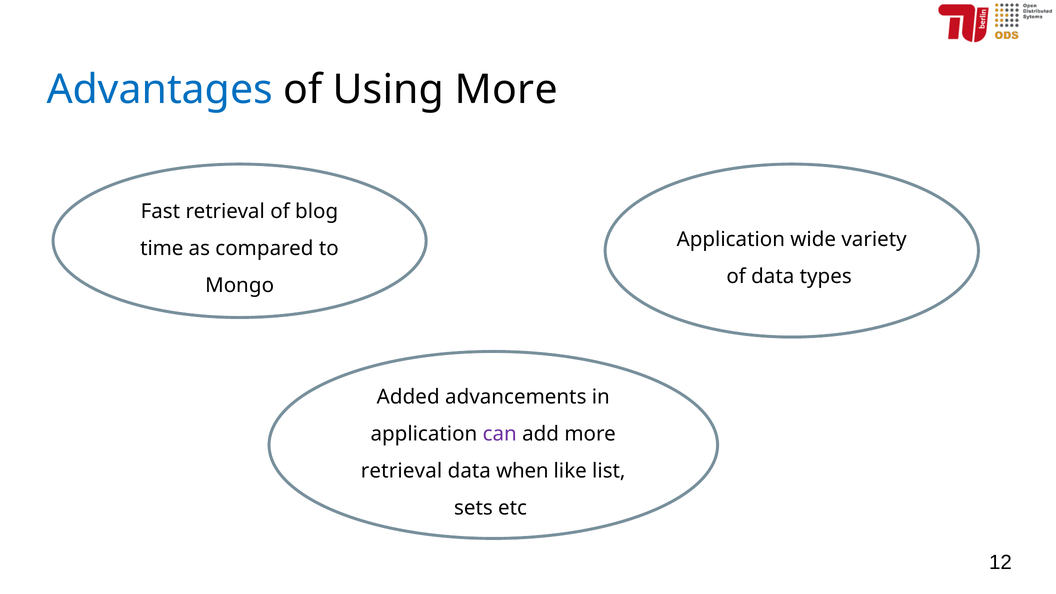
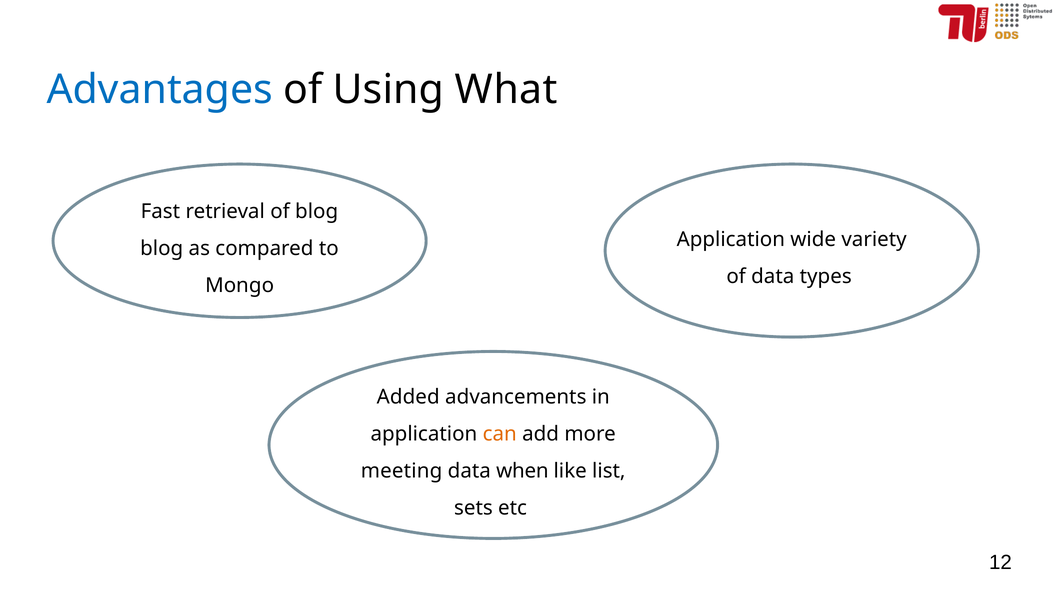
Using More: More -> What
time at (162, 248): time -> blog
can colour: purple -> orange
retrieval at (402, 471): retrieval -> meeting
